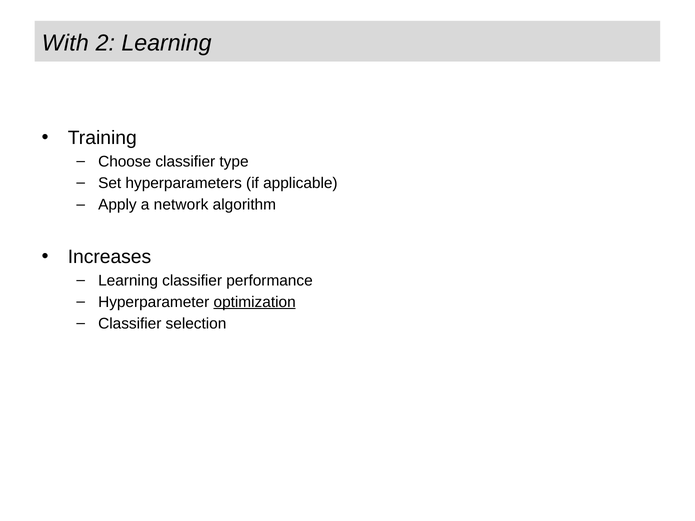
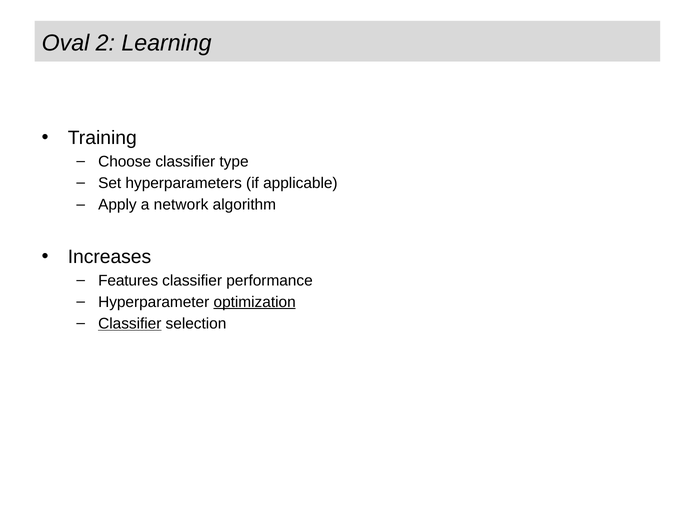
With: With -> Oval
Learning at (128, 281): Learning -> Features
Classifier at (130, 324) underline: none -> present
